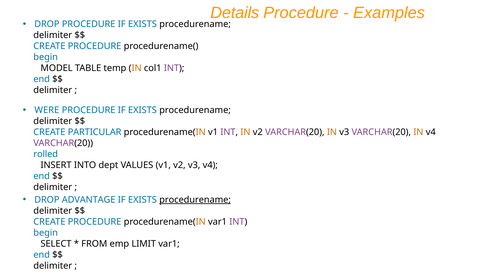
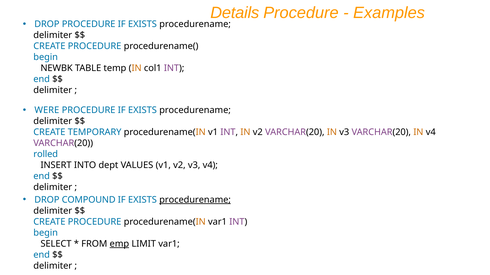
MODEL: MODEL -> NEWBK
PARTICULAR: PARTICULAR -> TEMPORARY
ADVANTAGE: ADVANTAGE -> COMPOUND
emp underline: none -> present
